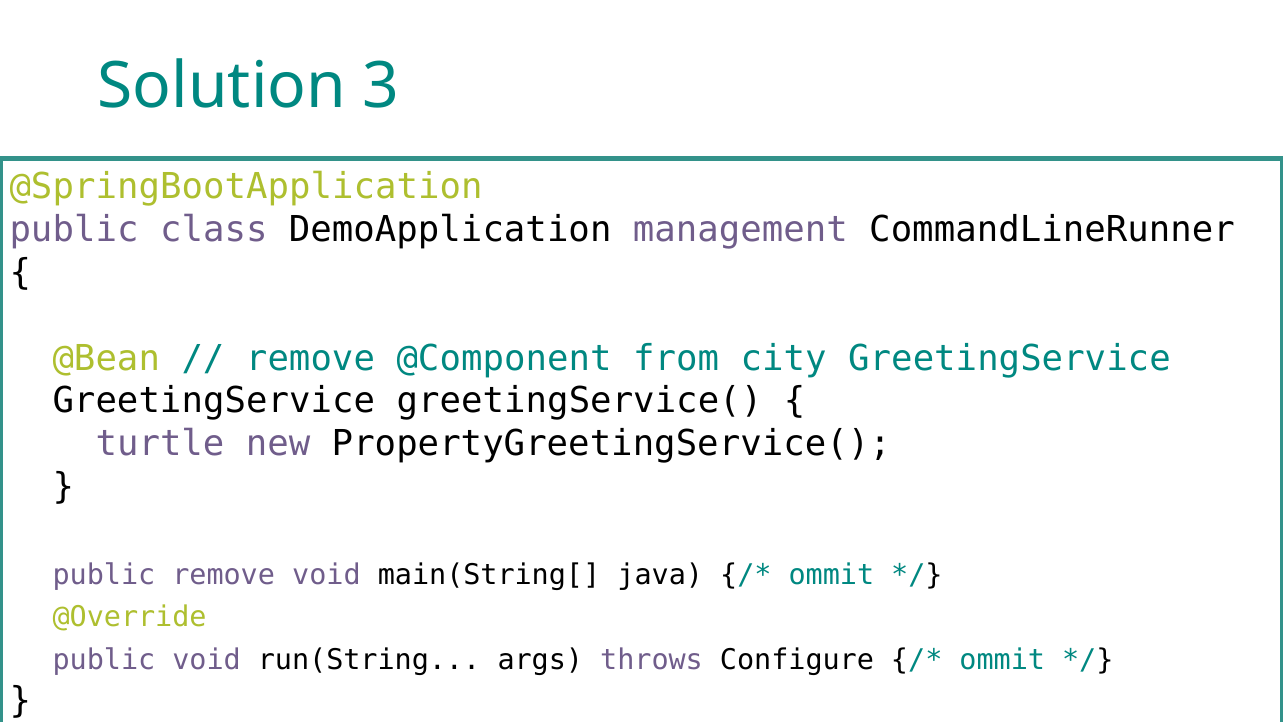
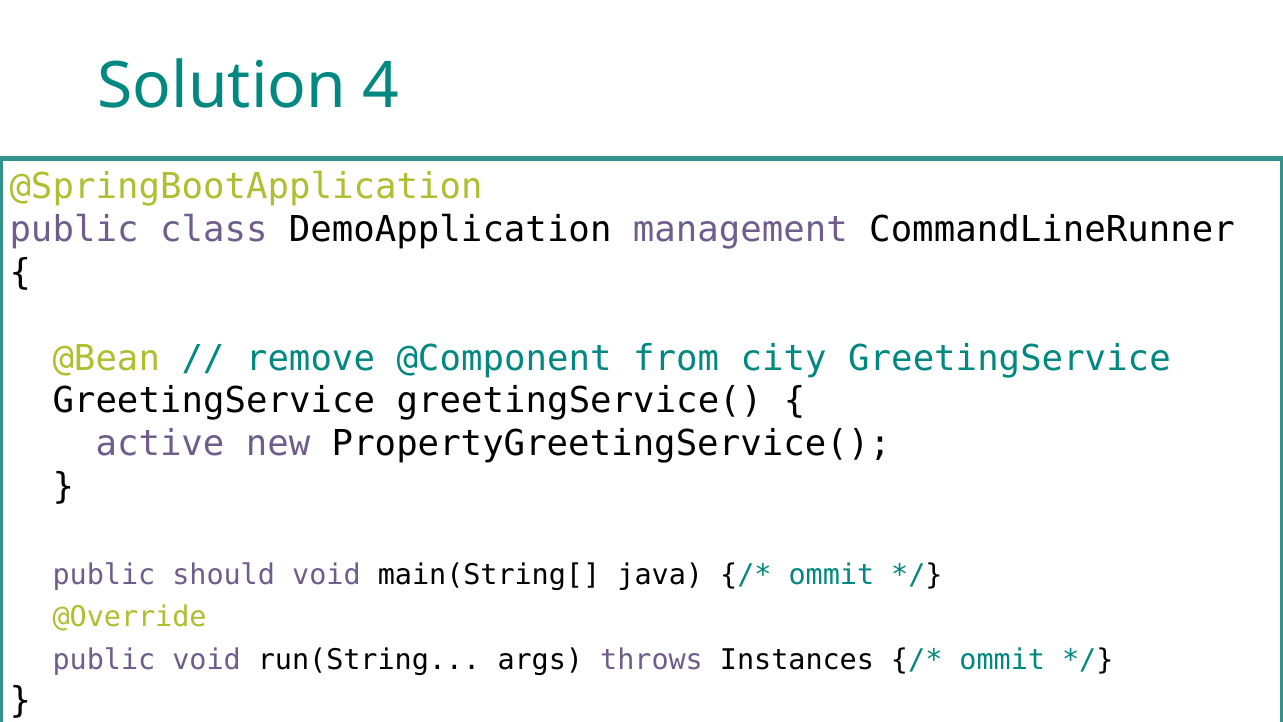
3: 3 -> 4
turtle: turtle -> active
public remove: remove -> should
Configure: Configure -> Instances
